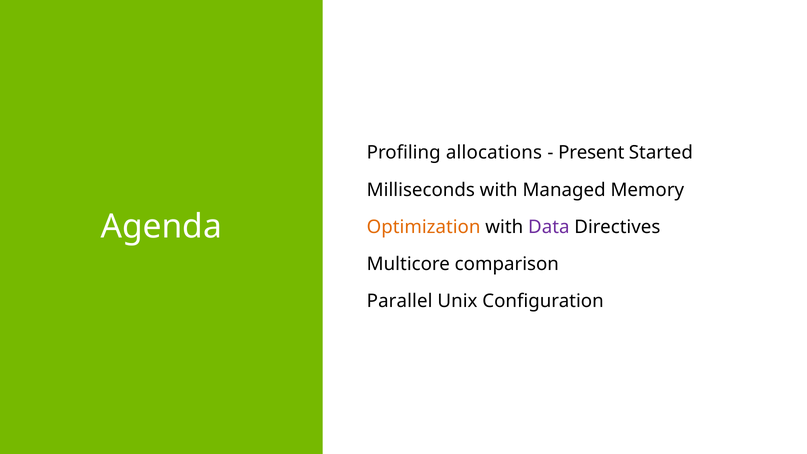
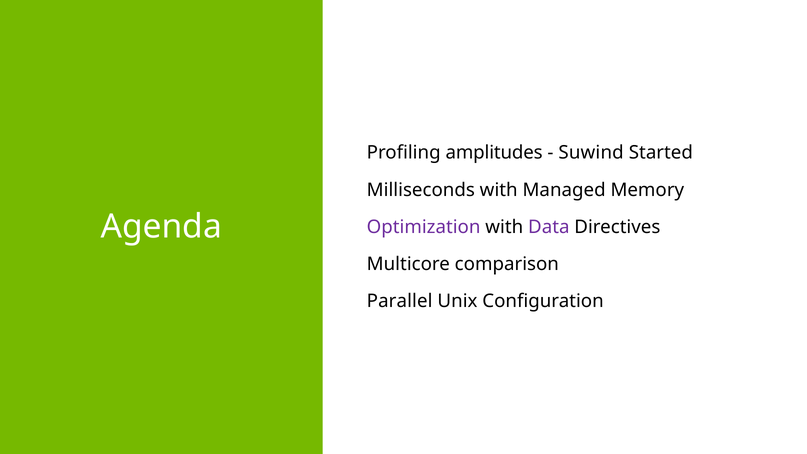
allocations: allocations -> amplitudes
Present: Present -> Suwind
Optimization colour: orange -> purple
